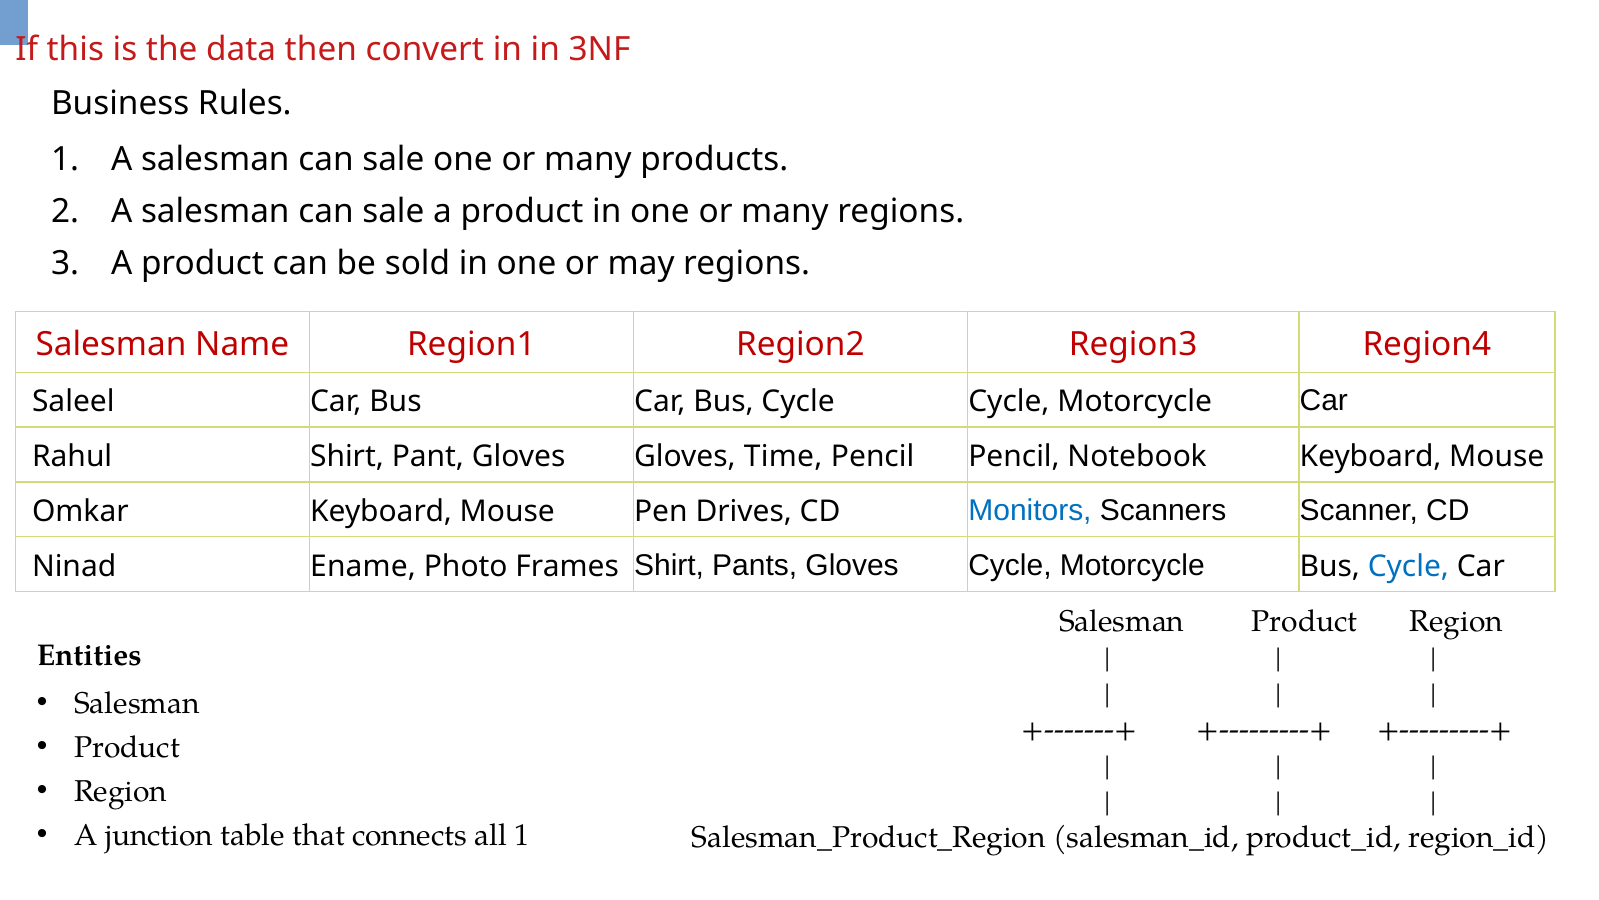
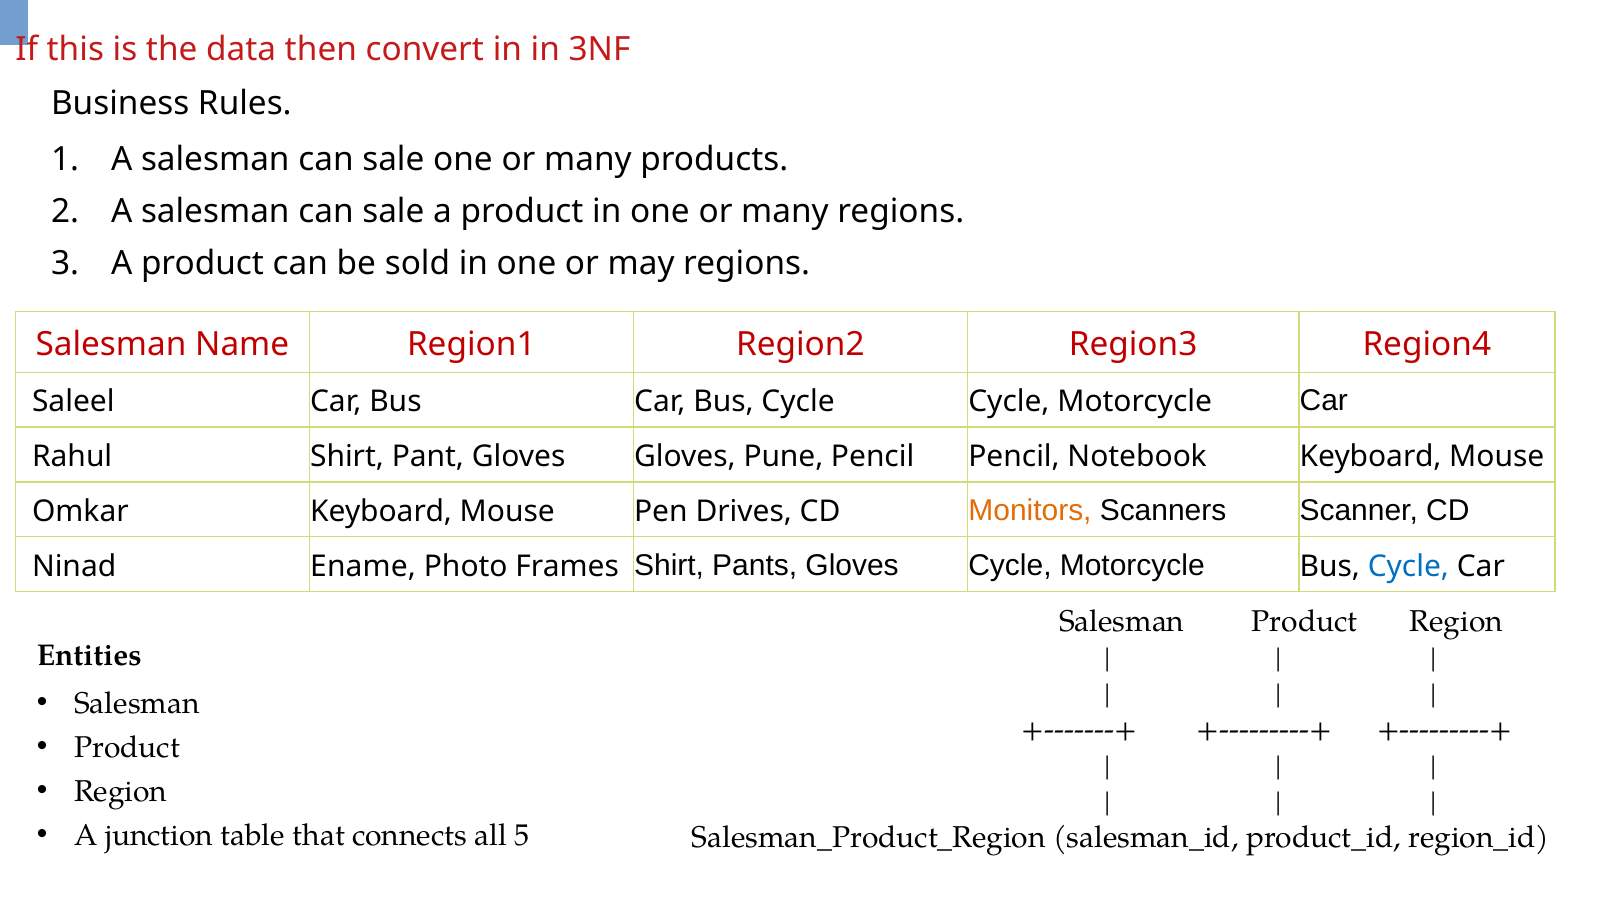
Time: Time -> Pune
Monitors colour: blue -> orange
all 1: 1 -> 5
